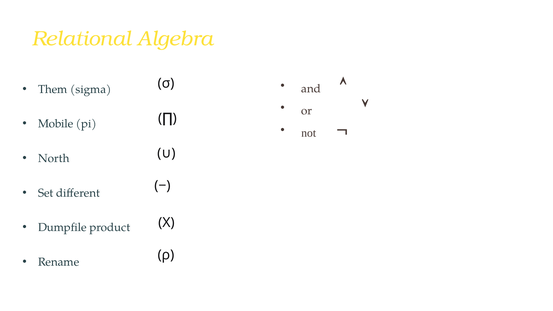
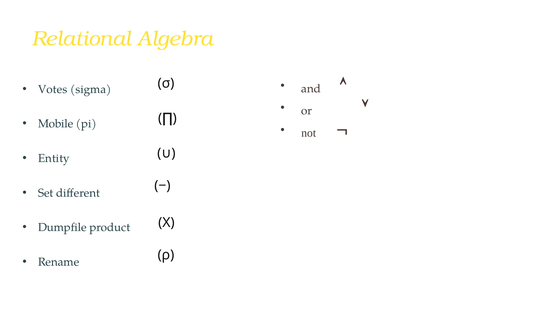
Them: Them -> Votes
North: North -> Entity
